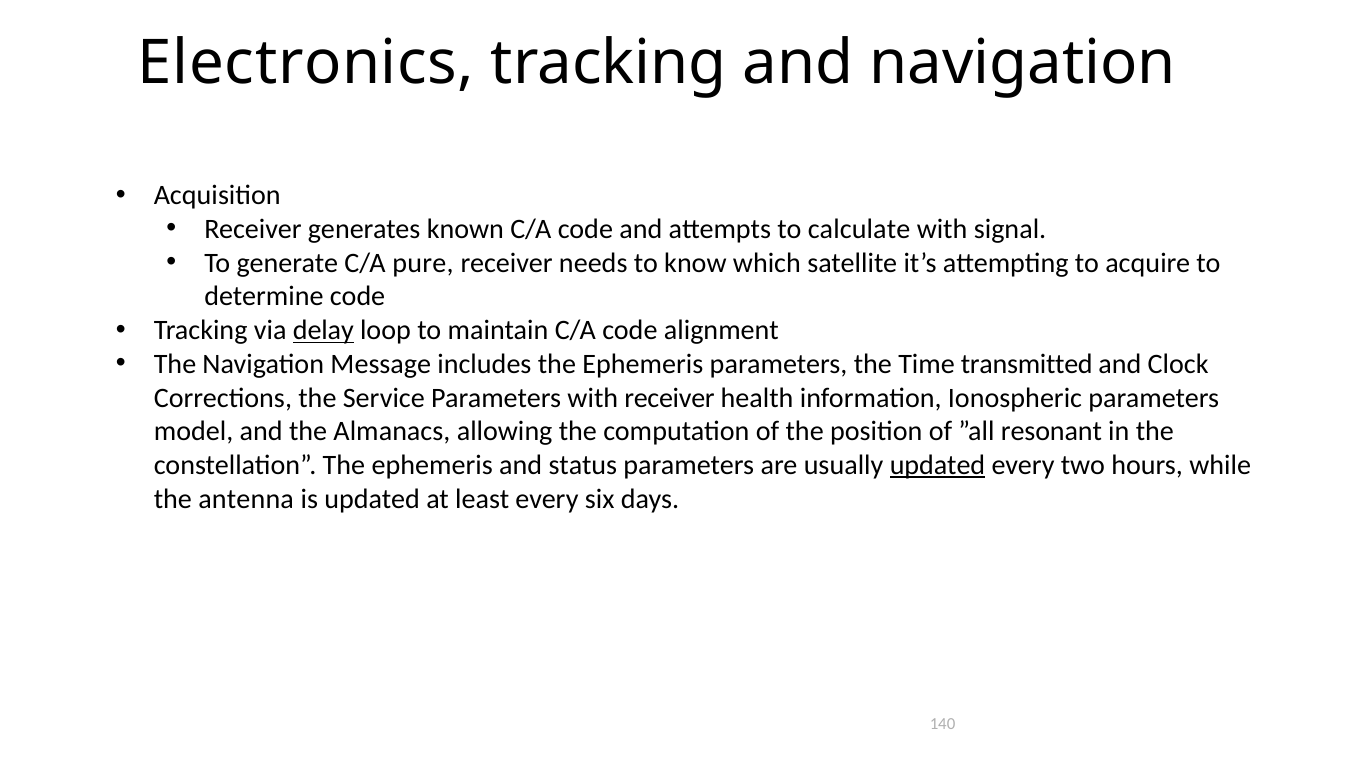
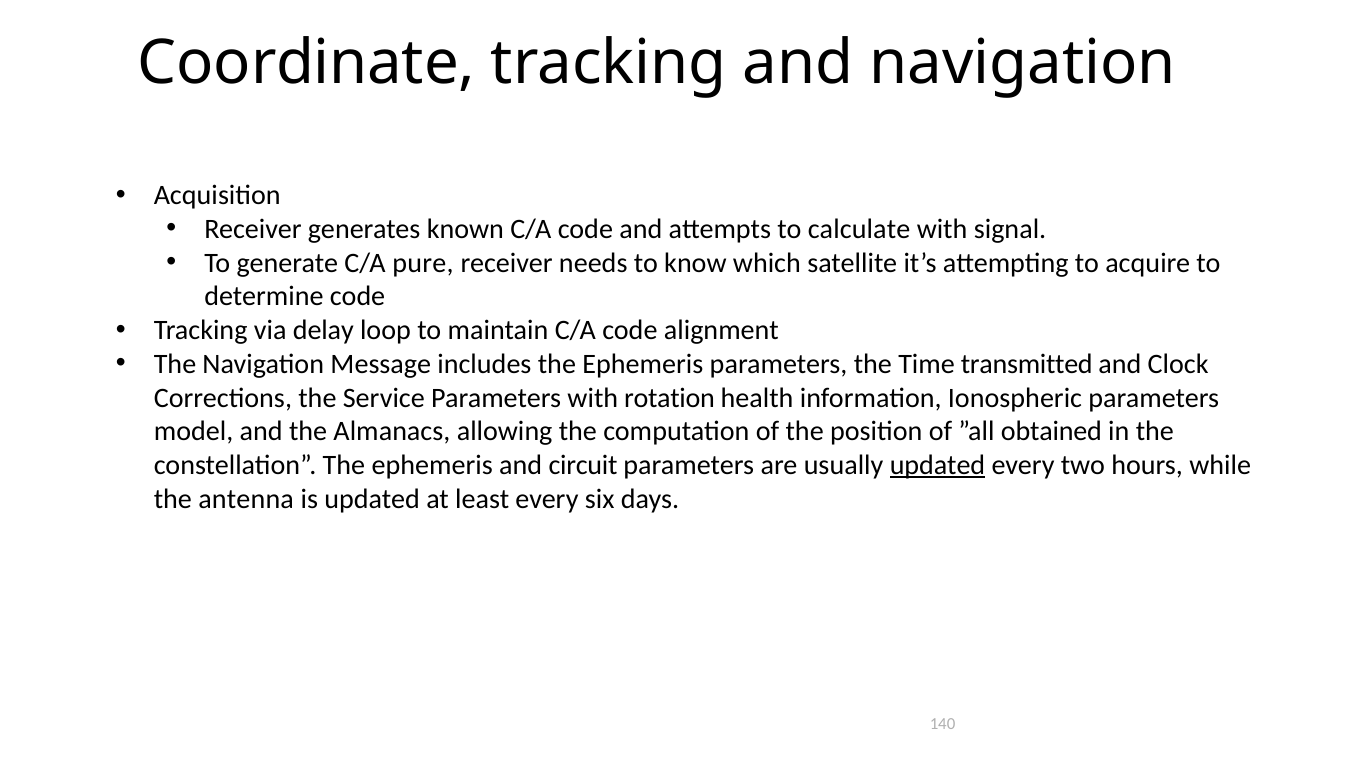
Electronics: Electronics -> Coordinate
delay underline: present -> none
with receiver: receiver -> rotation
resonant: resonant -> obtained
status: status -> circuit
